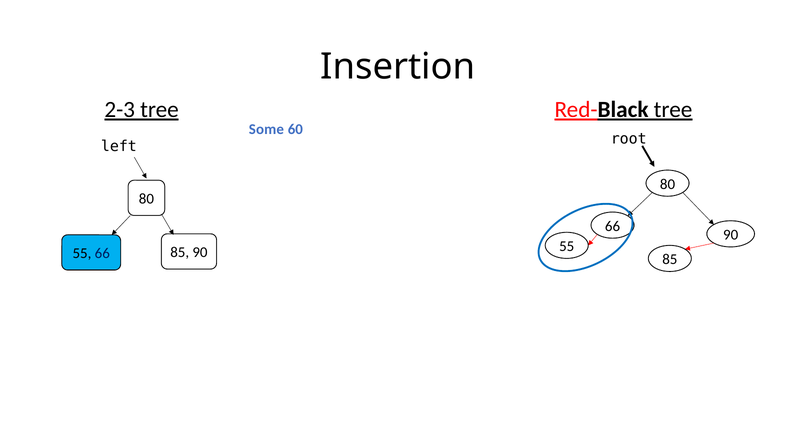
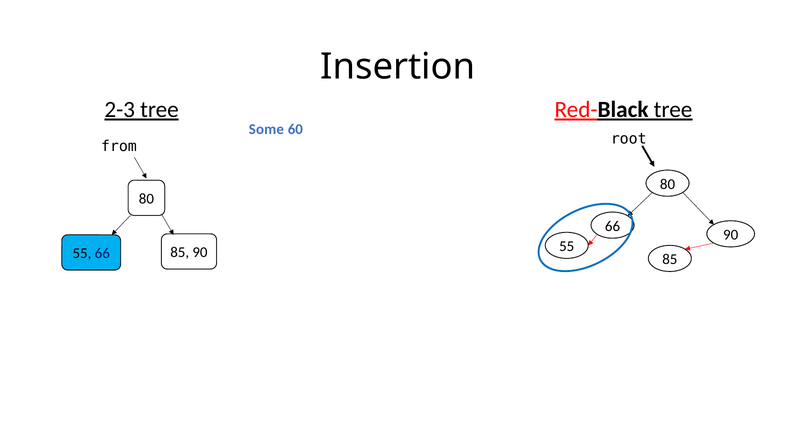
left: left -> from
